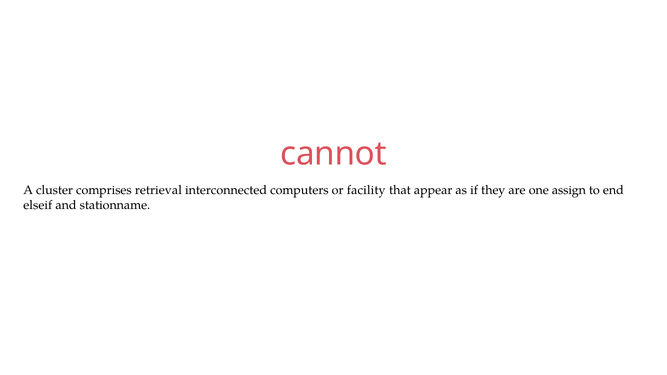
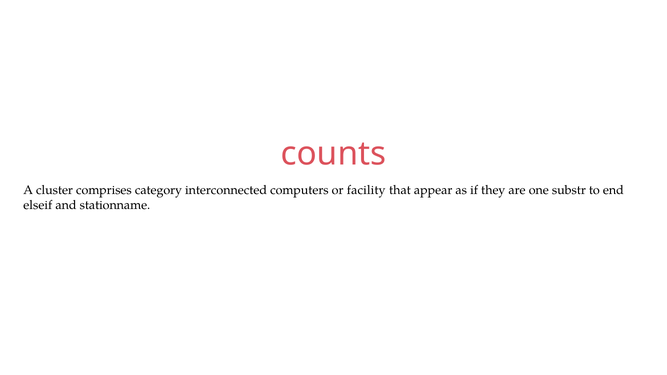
cannot: cannot -> counts
retrieval: retrieval -> category
assign: assign -> substr
